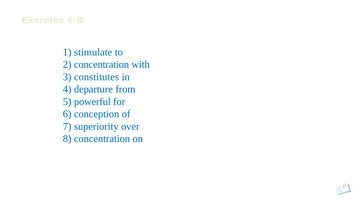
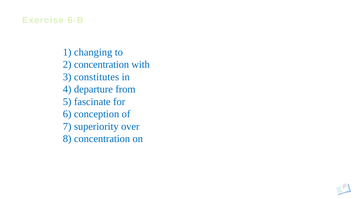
stimulate: stimulate -> changing
powerful: powerful -> fascinate
